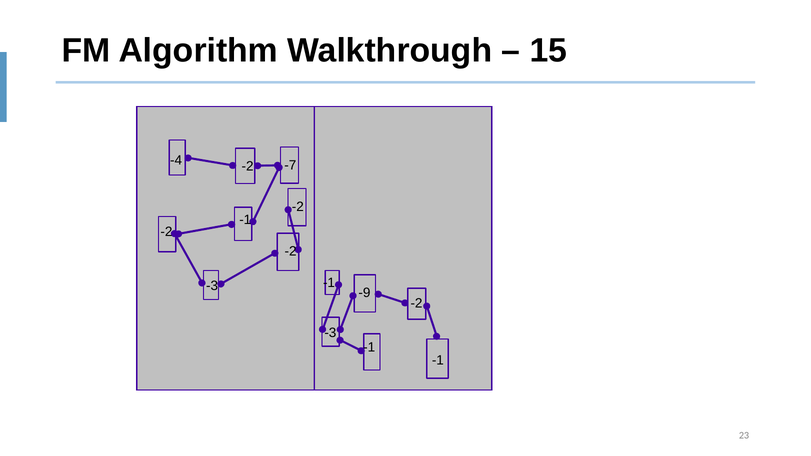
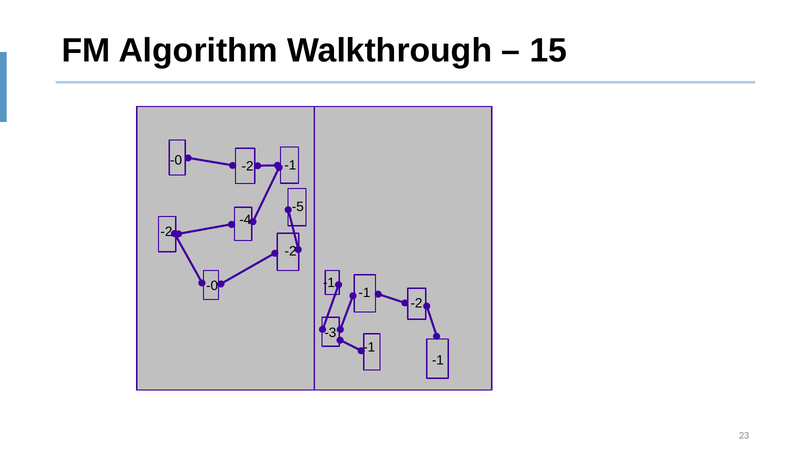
-4 at (176, 160): -4 -> -0
-7 at (290, 165): -7 -> -1
-2 at (298, 207): -2 -> -5
-1 at (245, 220): -1 -> -4
-3 at (212, 286): -3 -> -0
-9 at (364, 293): -9 -> -1
